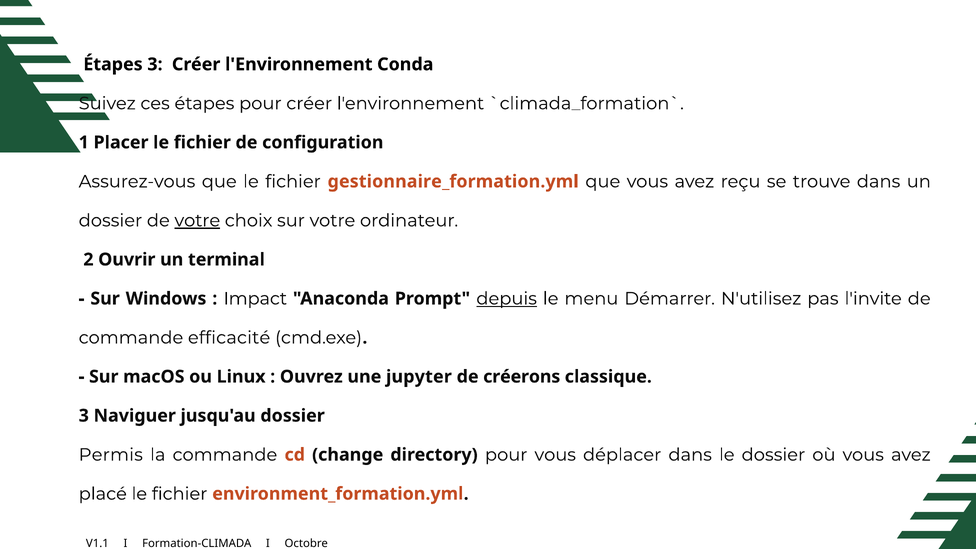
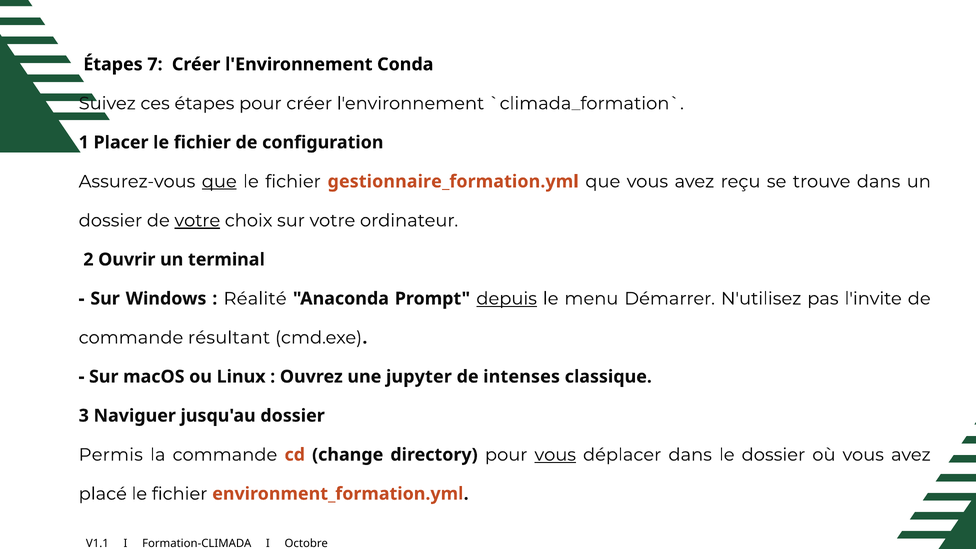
Étapes 3: 3 -> 7
que at (219, 181) underline: none -> present
Impact: Impact -> Réalité
efficacité: efficacité -> résultant
créerons: créerons -> intenses
vous at (555, 455) underline: none -> present
